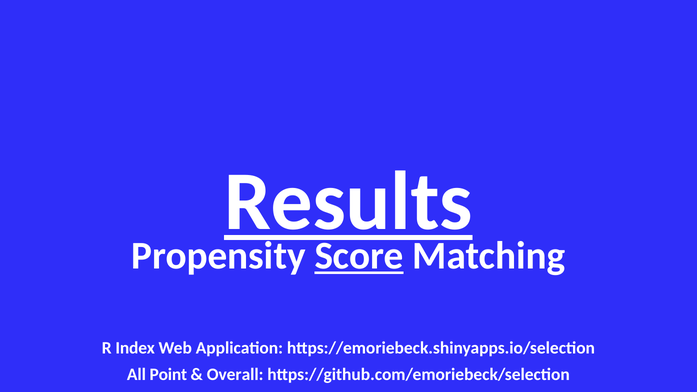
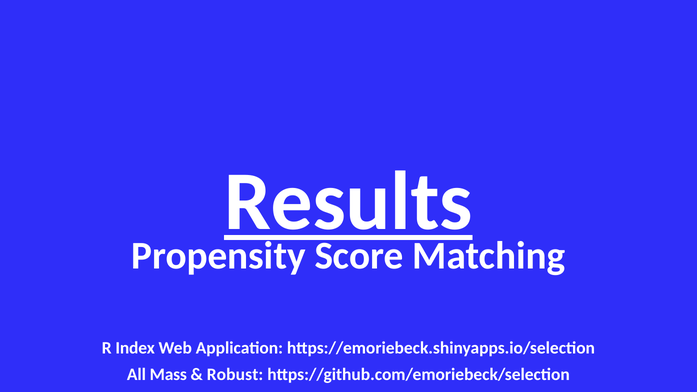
Score underline: present -> none
Point: Point -> Mass
Overall: Overall -> Robust
